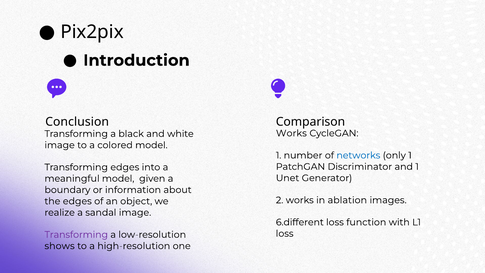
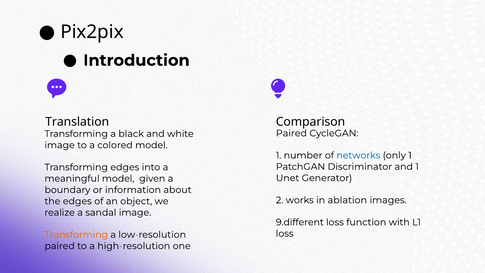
Conclusion: Conclusion -> Translation
Works at (291, 133): Works -> Paired
6.different: 6.different -> 9.different
Transforming at (76, 234) colour: purple -> orange
shows at (60, 246): shows -> paired
